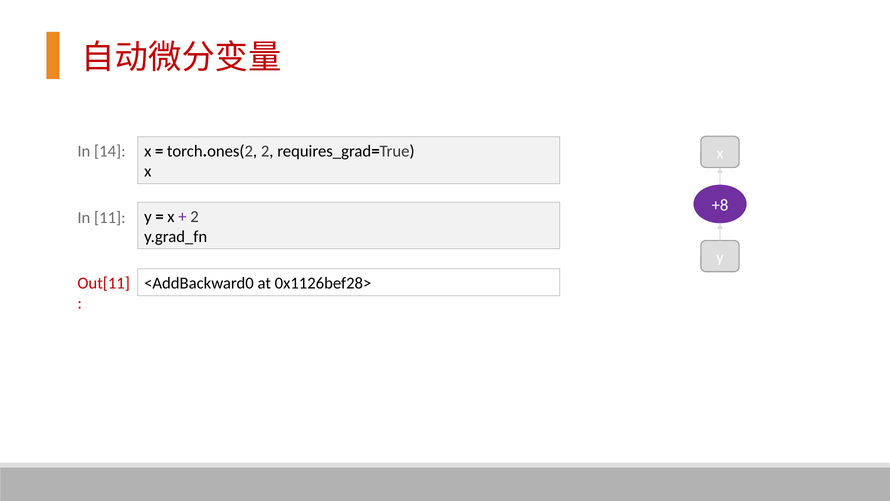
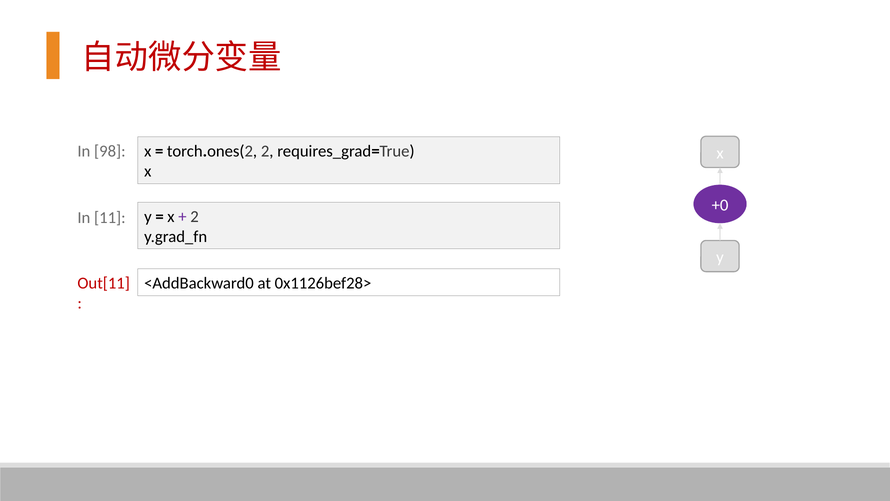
14: 14 -> 98
+8: +8 -> +0
